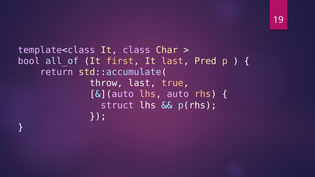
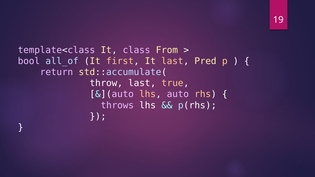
Char: Char -> From
struct: struct -> throws
